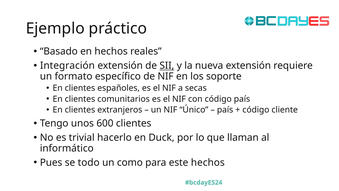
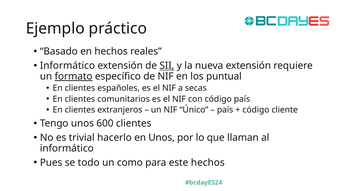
Integración at (67, 66): Integración -> Informático
formato underline: none -> present
soporte: soporte -> puntual
en Duck: Duck -> Unos
